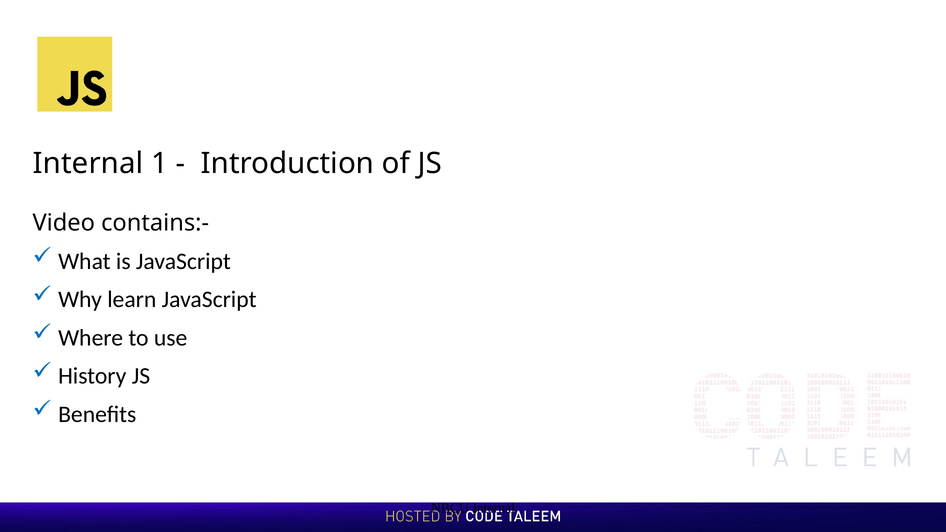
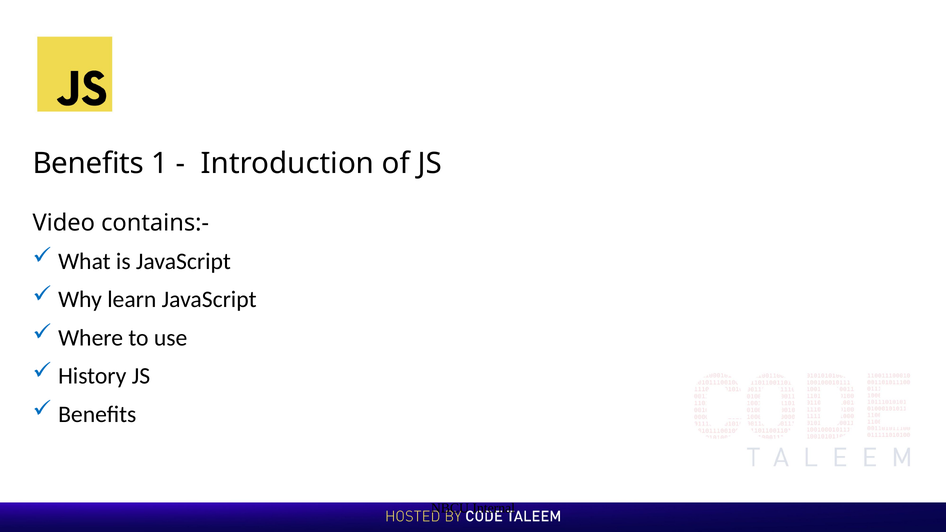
Internal at (88, 163): Internal -> Benefits
